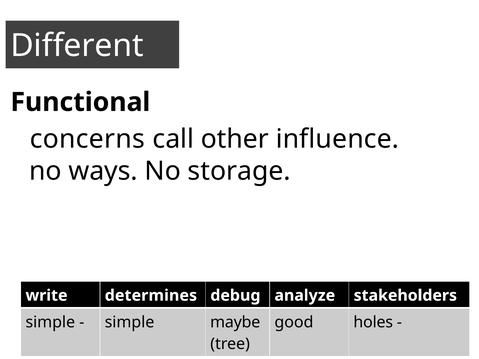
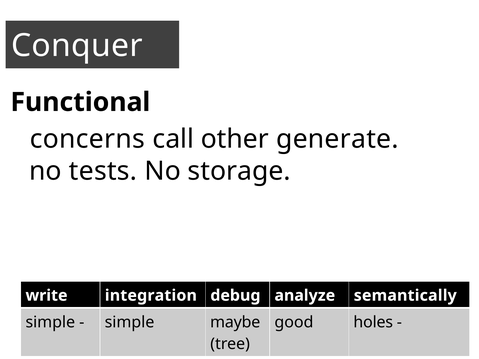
Different: Different -> Conquer
influence: influence -> generate
ways: ways -> tests
determines: determines -> integration
stakeholders: stakeholders -> semantically
